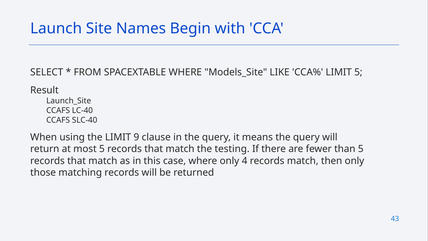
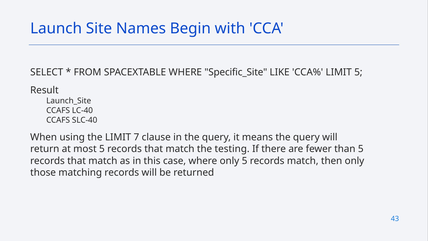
Models_Site: Models_Site -> Specific_Site
9: 9 -> 7
only 4: 4 -> 5
